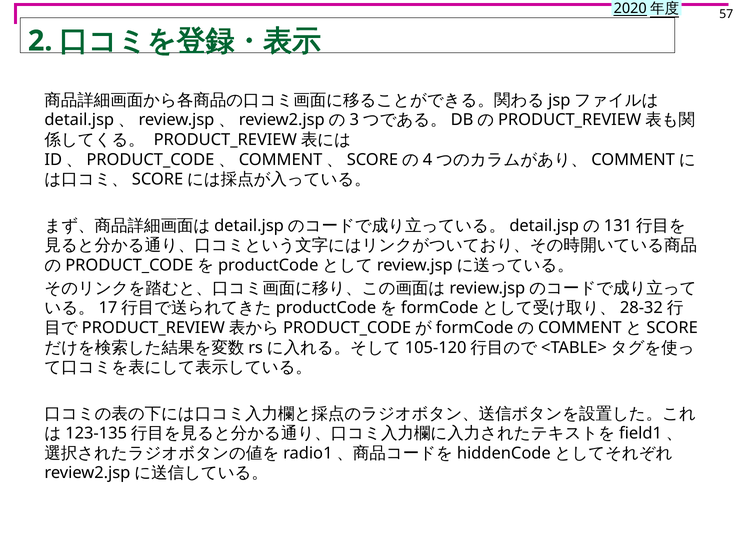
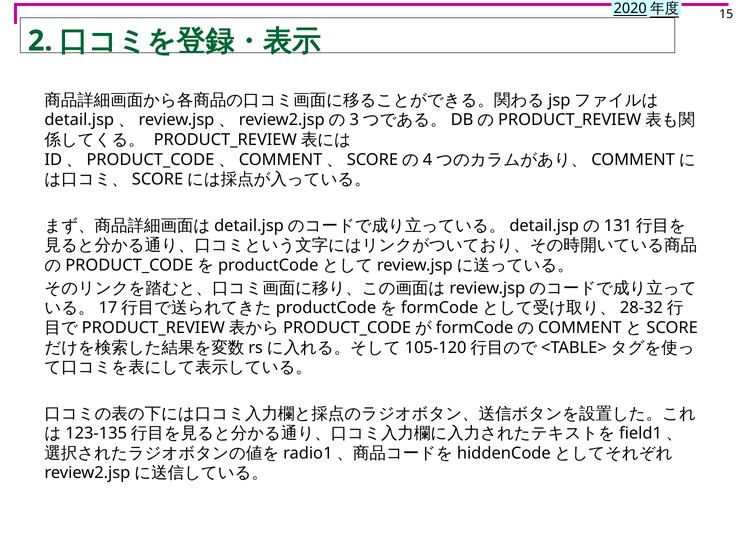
57: 57 -> 15
